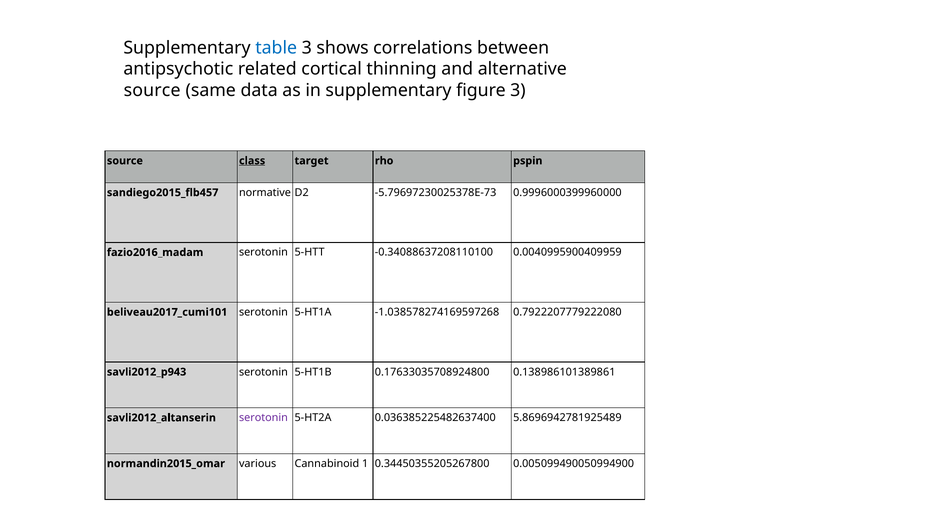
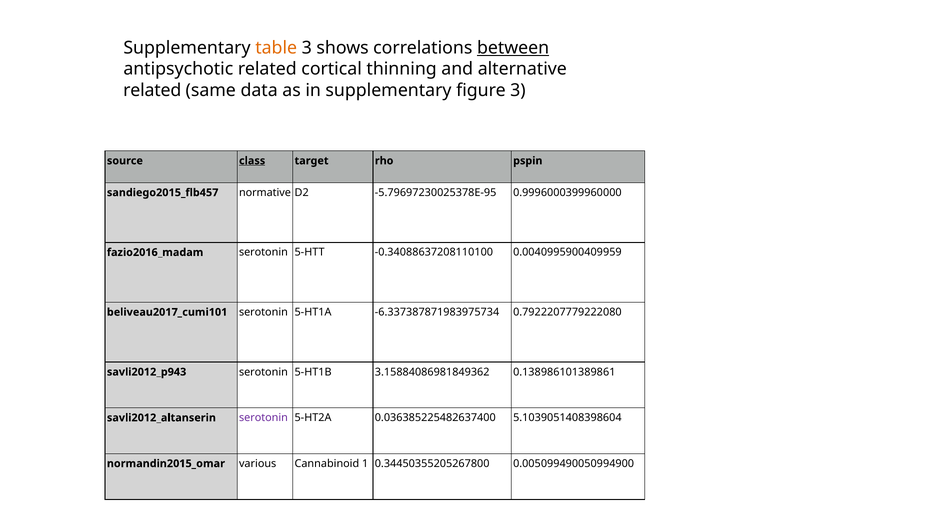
table colour: blue -> orange
between underline: none -> present
source at (152, 90): source -> related
-5.79697230025378E-73: -5.79697230025378E-73 -> -5.79697230025378E-95
-1.038578274169597268: -1.038578274169597268 -> -6.337387871983975734
0.17633035708924800: 0.17633035708924800 -> 3.15884086981849362
5.8696942781925489: 5.8696942781925489 -> 5.1039051408398604
